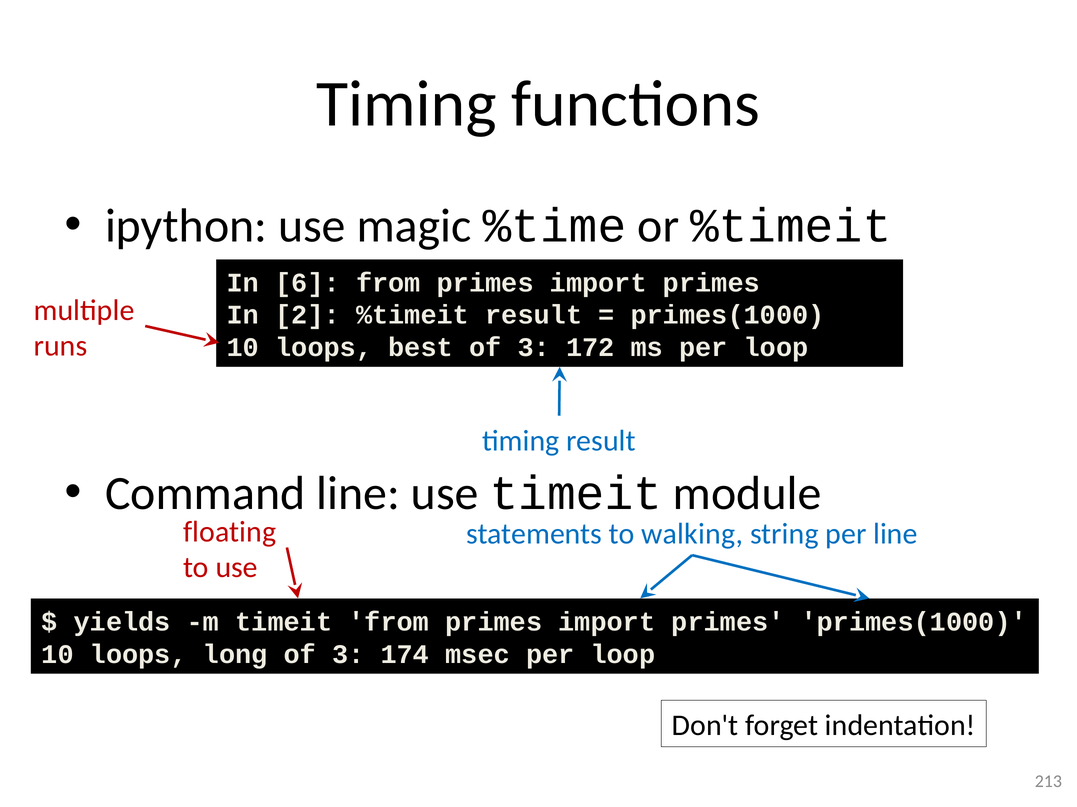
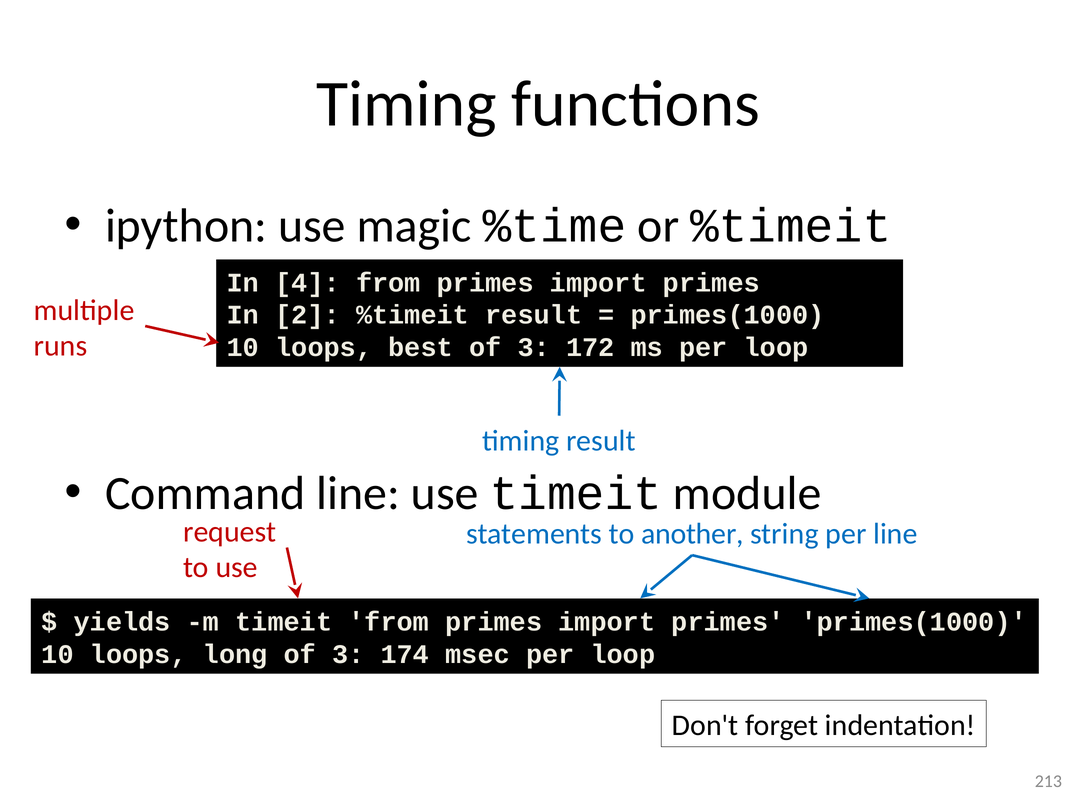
6: 6 -> 4
floating: floating -> request
walking: walking -> another
